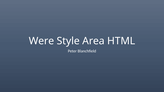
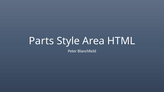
Were: Were -> Parts
